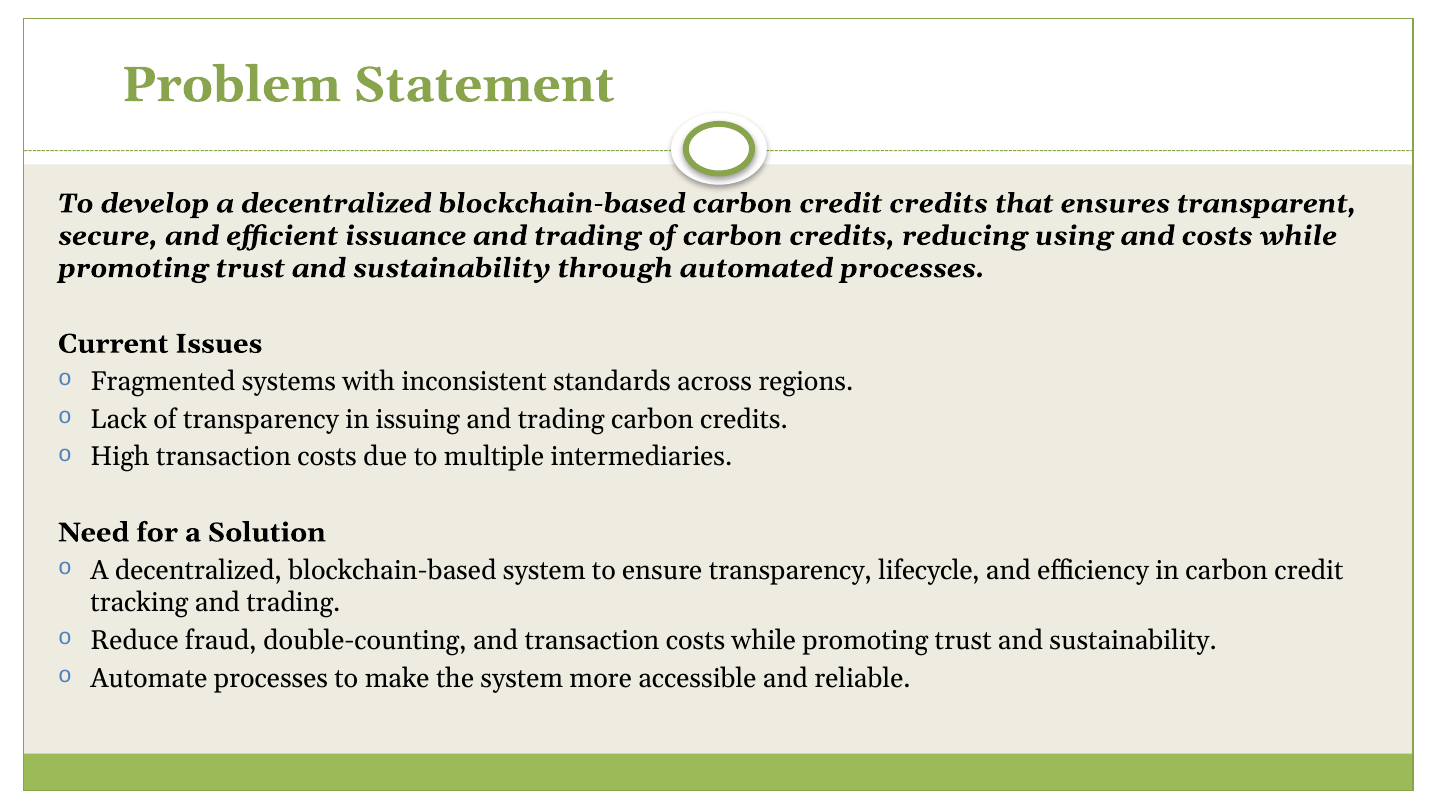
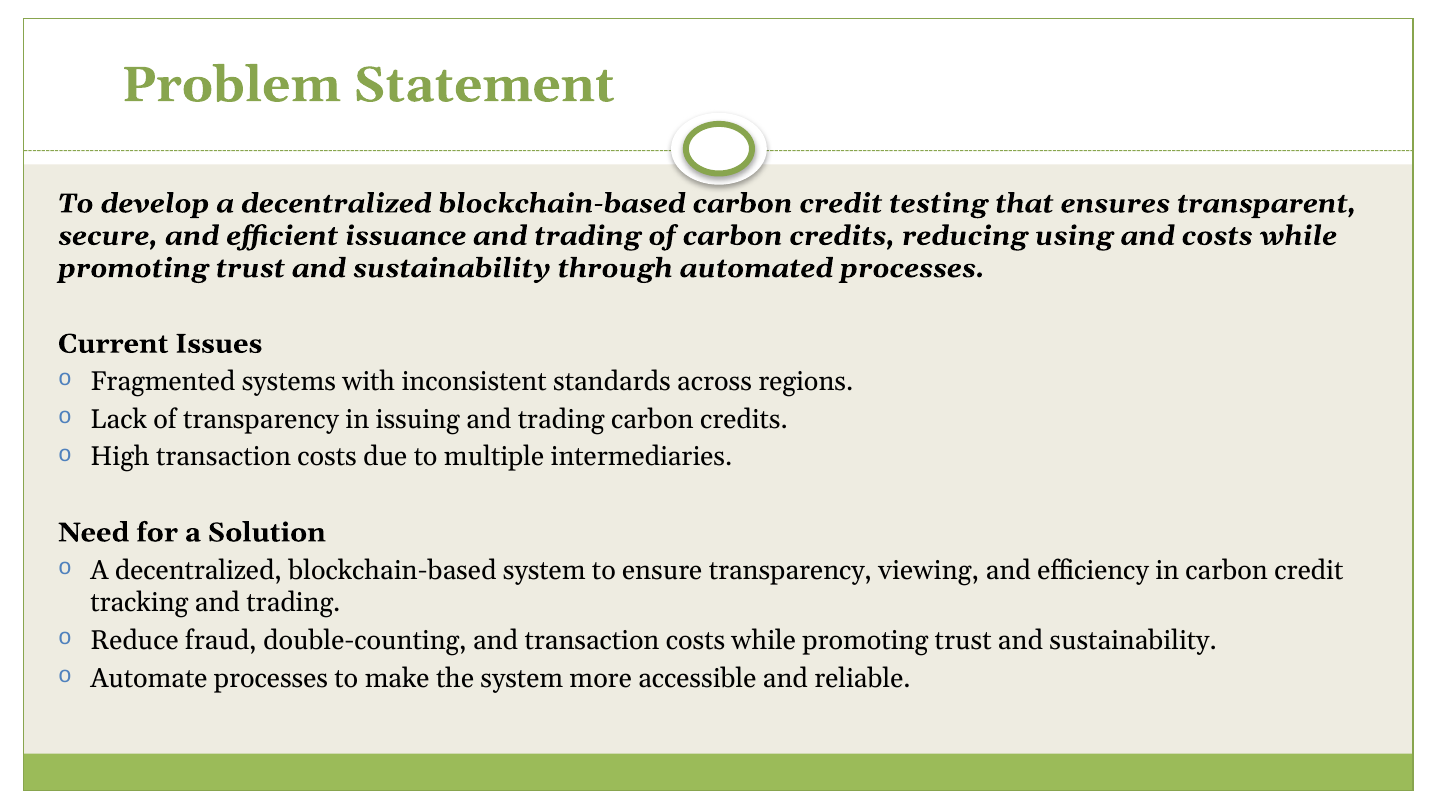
credit credits: credits -> testing
lifecycle: lifecycle -> viewing
